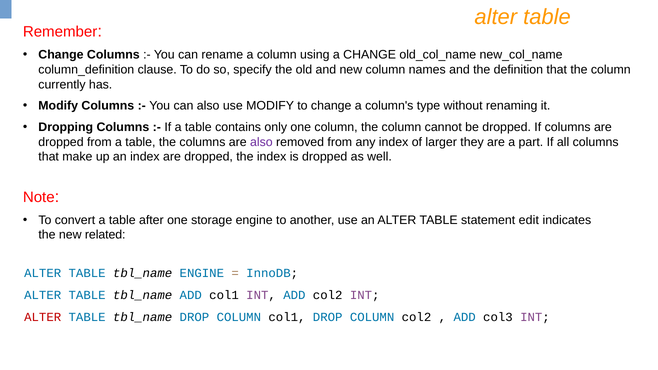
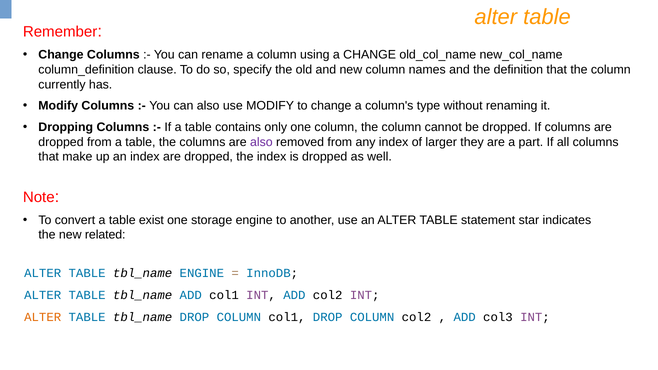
after: after -> exist
edit: edit -> star
ALTER at (43, 318) colour: red -> orange
